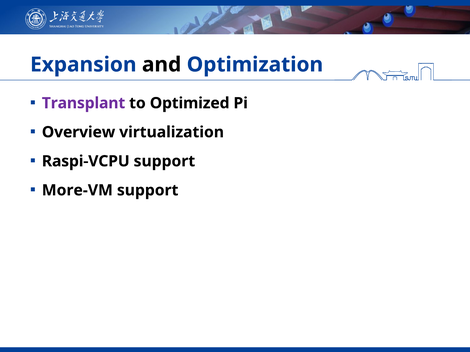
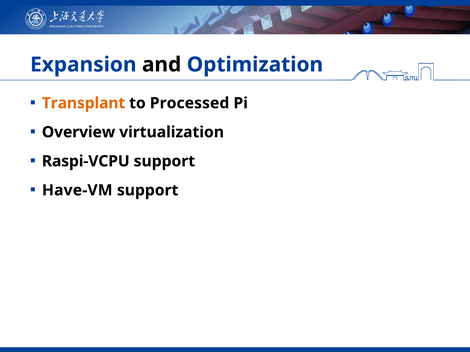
Transplant colour: purple -> orange
Optimized: Optimized -> Processed
More-VM: More-VM -> Have-VM
